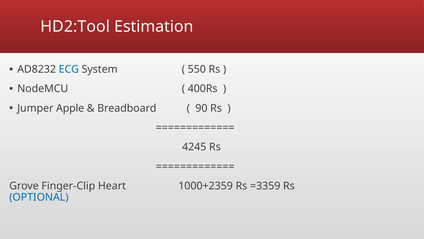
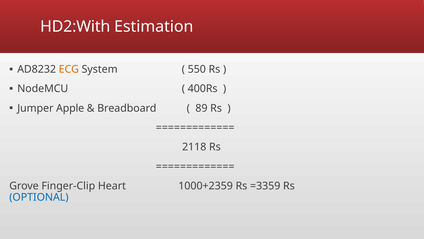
HD2:Tool: HD2:Tool -> HD2:With
ECG colour: blue -> orange
90: 90 -> 89
4245: 4245 -> 2118
